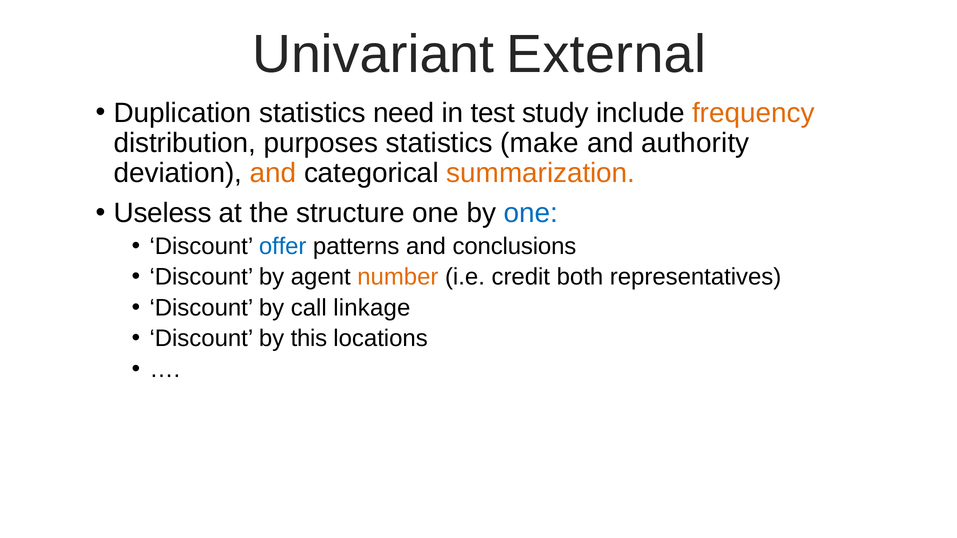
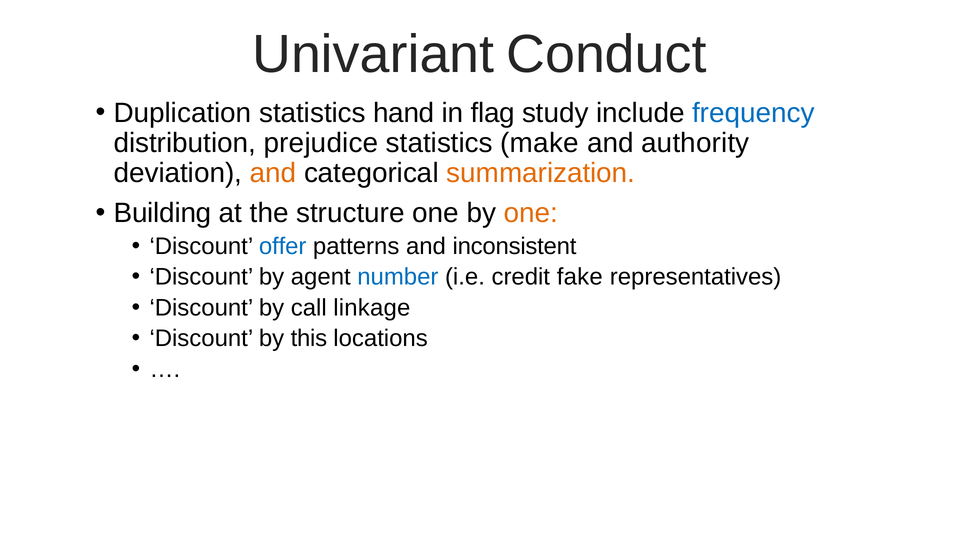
External: External -> Conduct
need: need -> hand
test: test -> flag
frequency colour: orange -> blue
purposes: purposes -> prejudice
Useless: Useless -> Building
one at (531, 213) colour: blue -> orange
conclusions: conclusions -> inconsistent
number colour: orange -> blue
both: both -> fake
